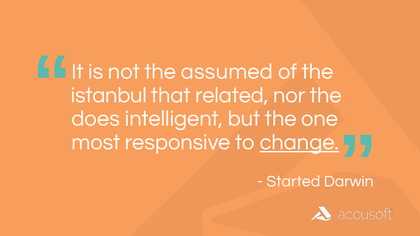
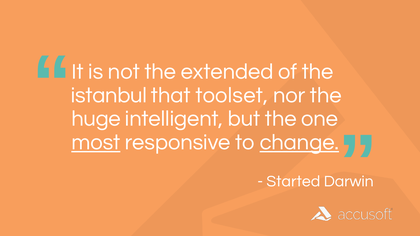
assumed: assumed -> extended
related: related -> toolset
does: does -> huge
most underline: none -> present
